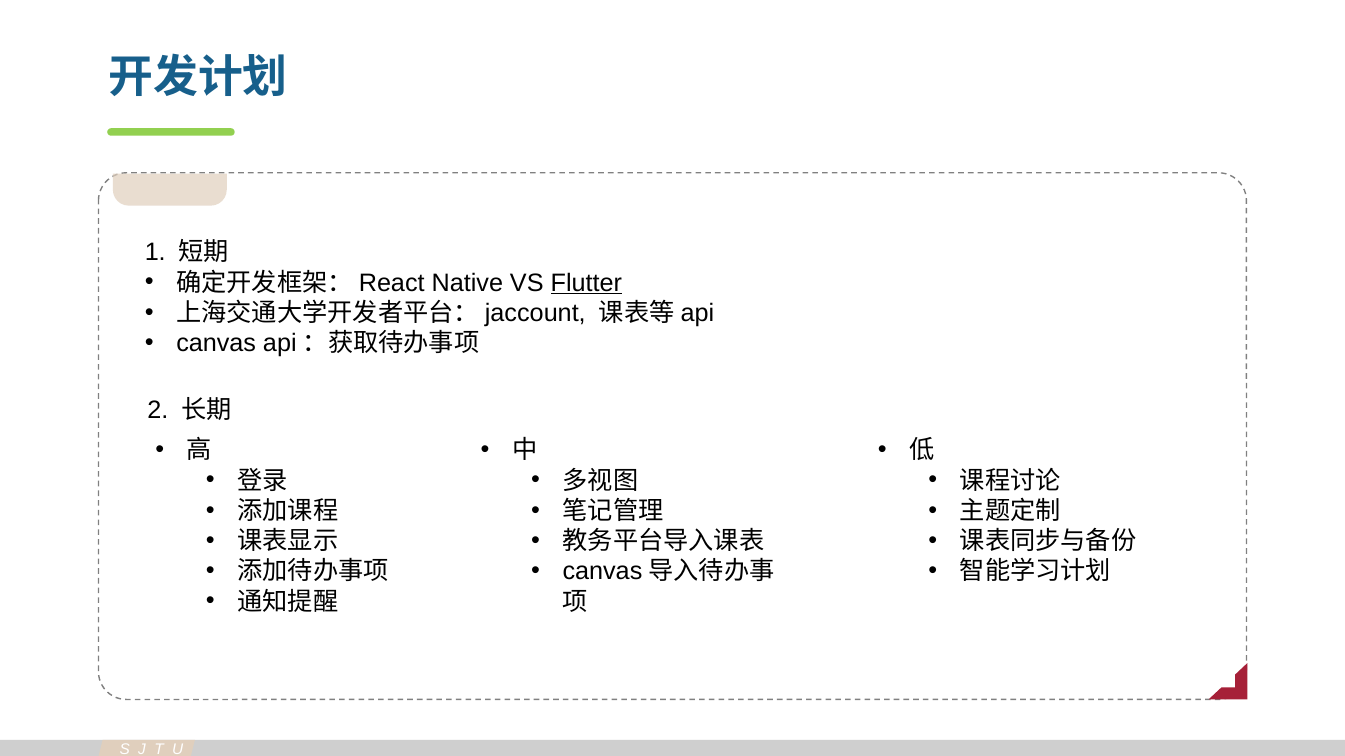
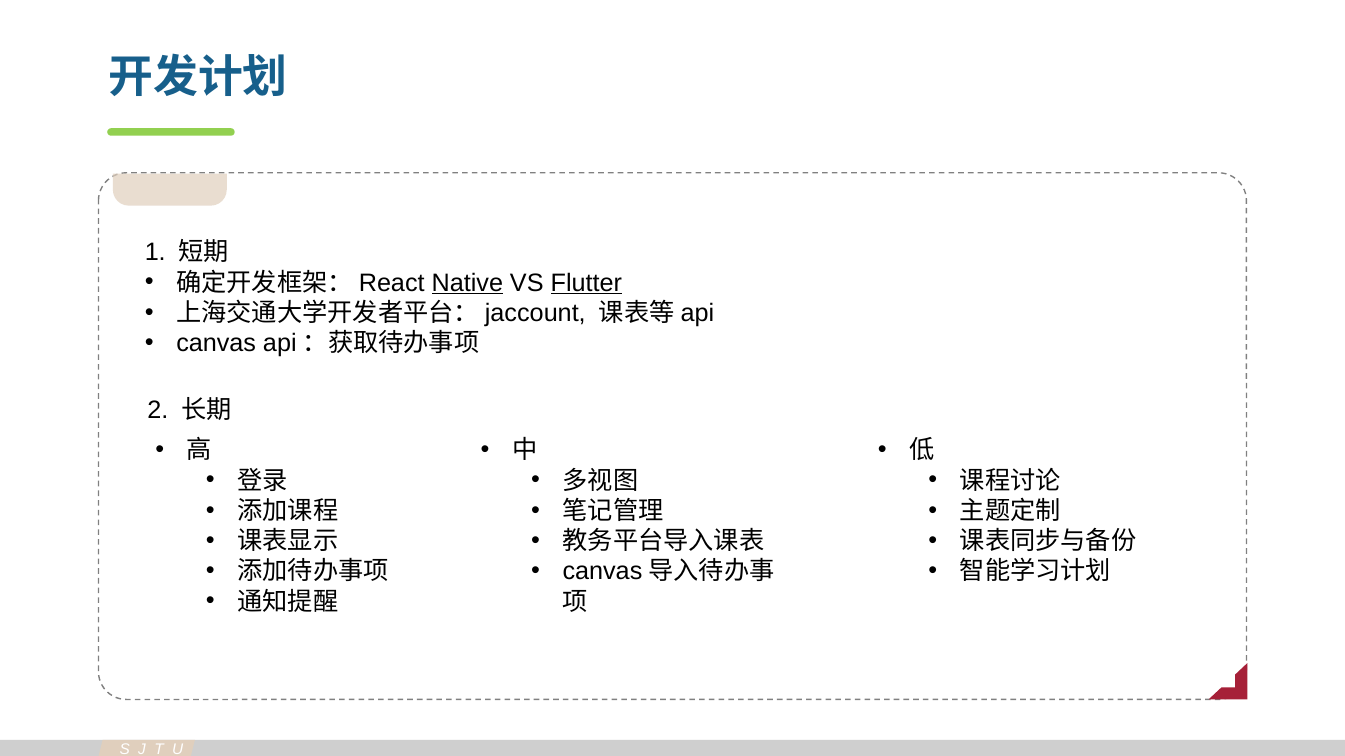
Native underline: none -> present
